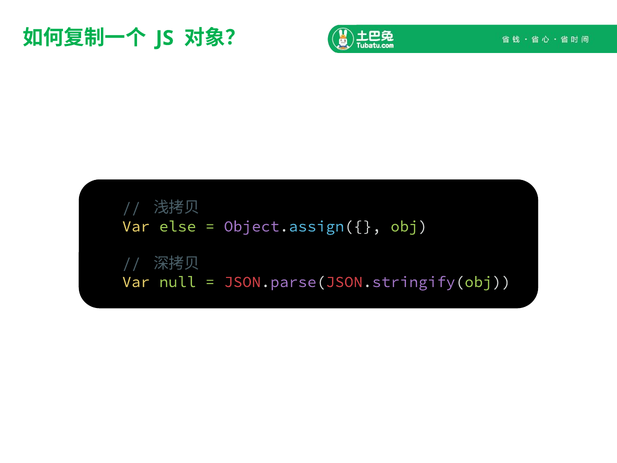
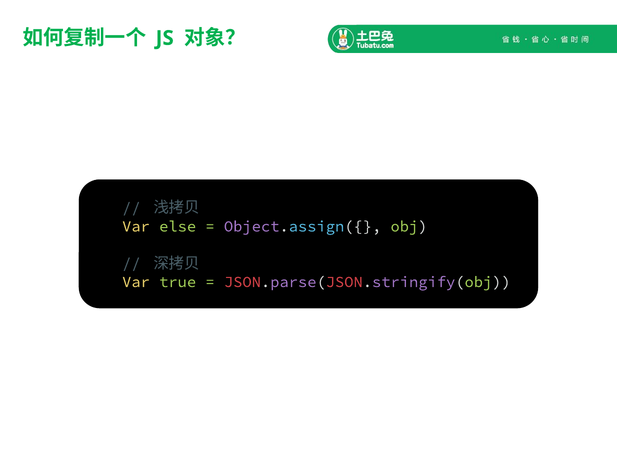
null: null -> true
